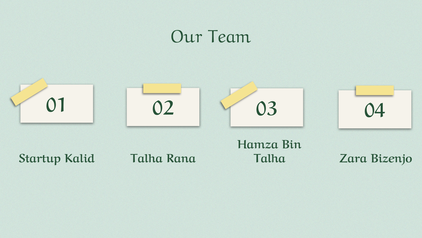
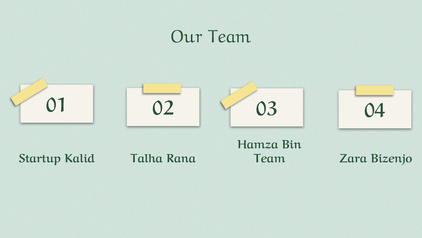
Talha at (270, 158): Talha -> Team
